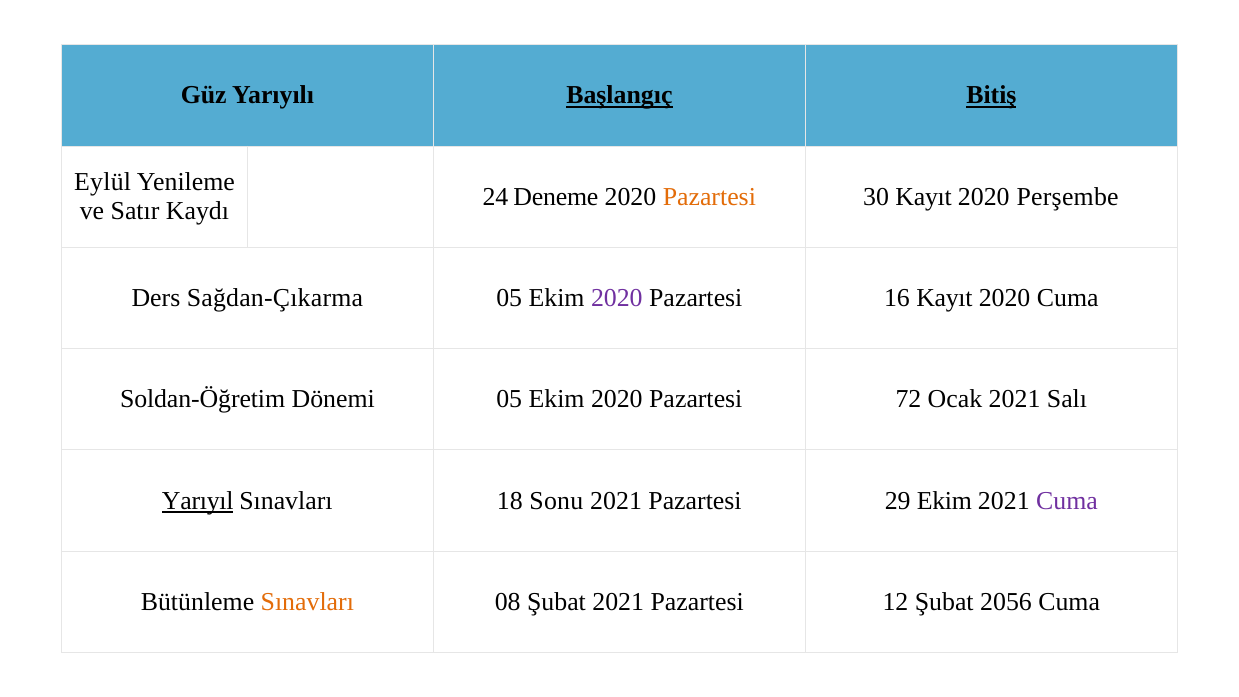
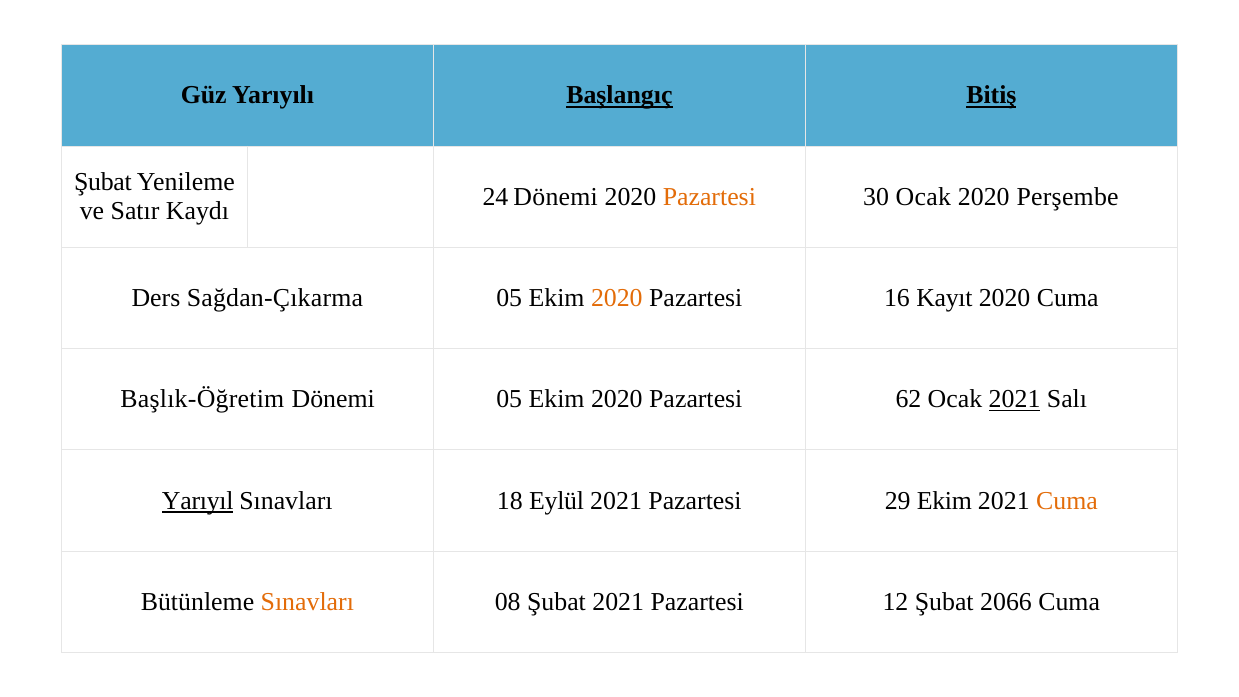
Eylül at (103, 182): Eylül -> Şubat
24 Deneme: Deneme -> Dönemi
30 Kayıt: Kayıt -> Ocak
2020 at (617, 298) colour: purple -> orange
Soldan-Öğretim: Soldan-Öğretim -> Başlık-Öğretim
72: 72 -> 62
2021 at (1015, 399) underline: none -> present
Sonu: Sonu -> Eylül
Cuma at (1067, 501) colour: purple -> orange
2056: 2056 -> 2066
